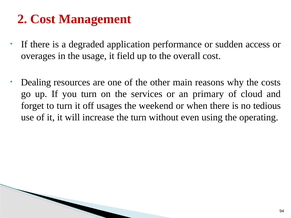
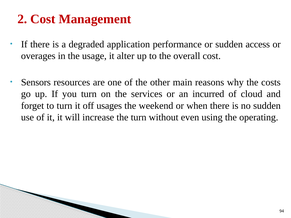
field: field -> alter
Dealing: Dealing -> Sensors
primary: primary -> incurred
no tedious: tedious -> sudden
